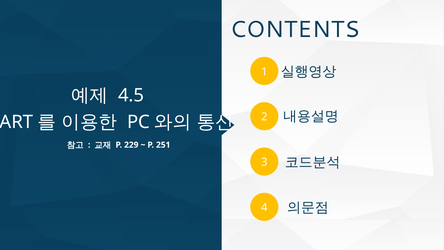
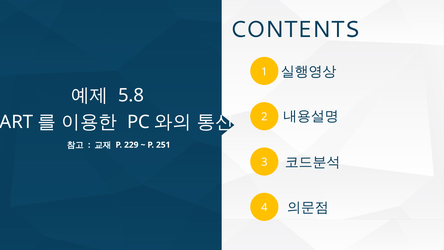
4.5: 4.5 -> 5.8
